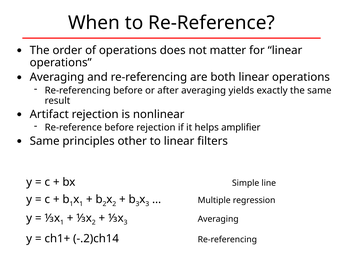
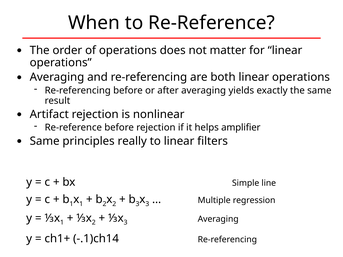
other: other -> really
-.2)ch14: -.2)ch14 -> -.1)ch14
